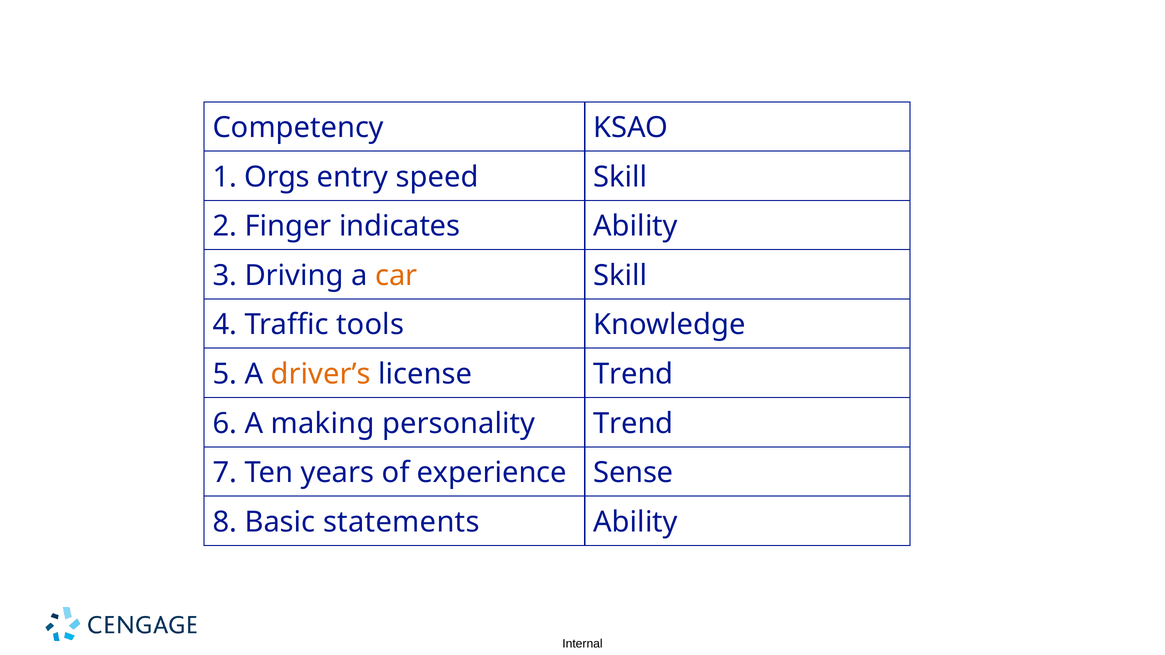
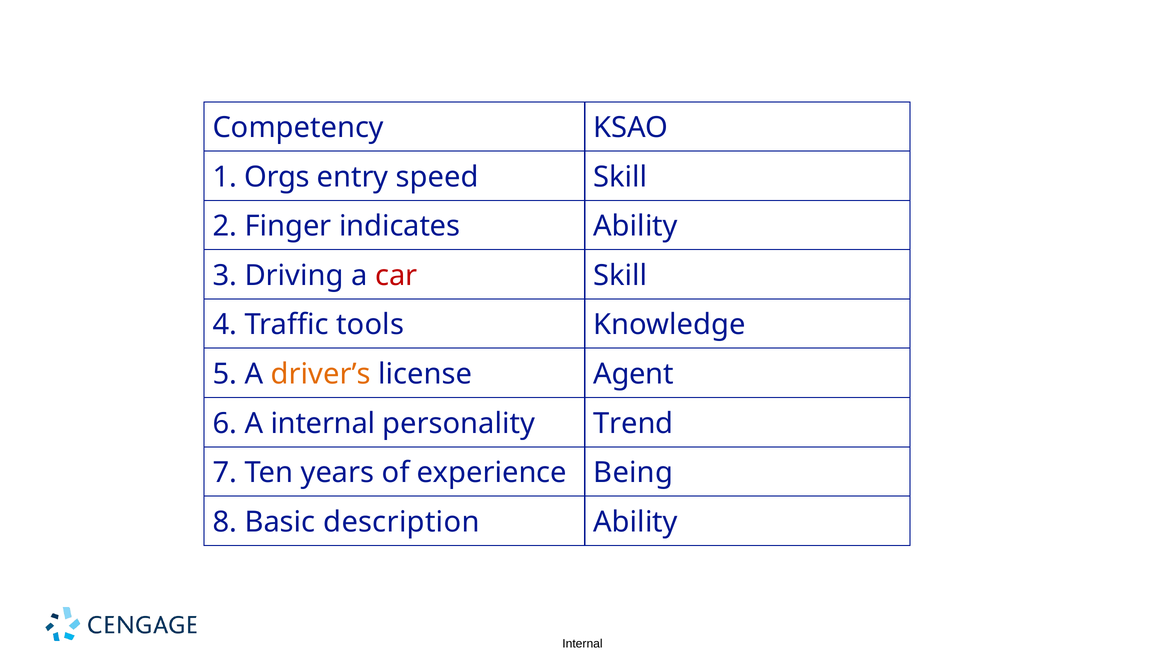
car colour: orange -> red
license Trend: Trend -> Agent
A making: making -> internal
Sense: Sense -> Being
statements: statements -> description
